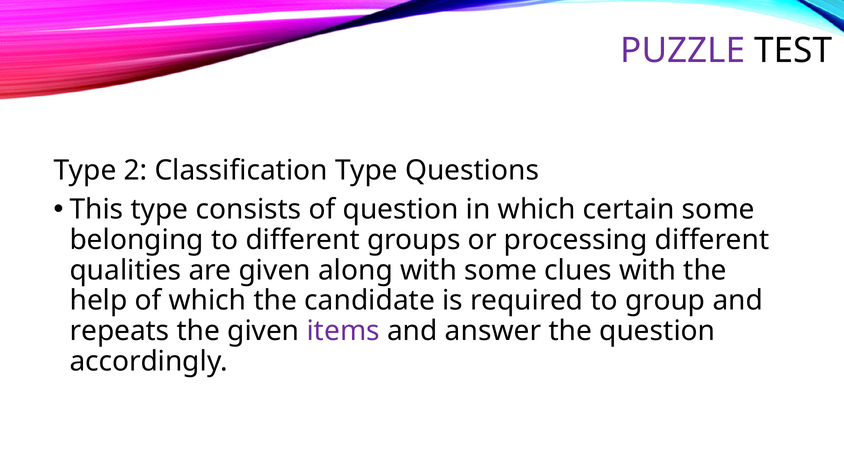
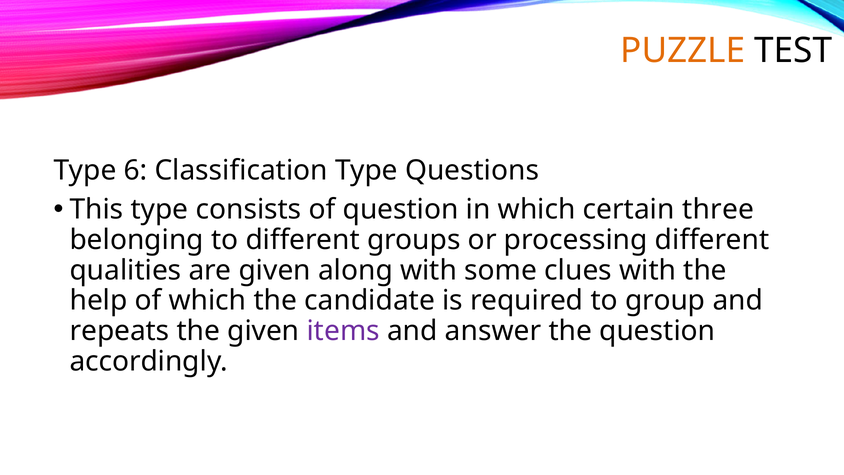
PUZZLE colour: purple -> orange
2: 2 -> 6
certain some: some -> three
